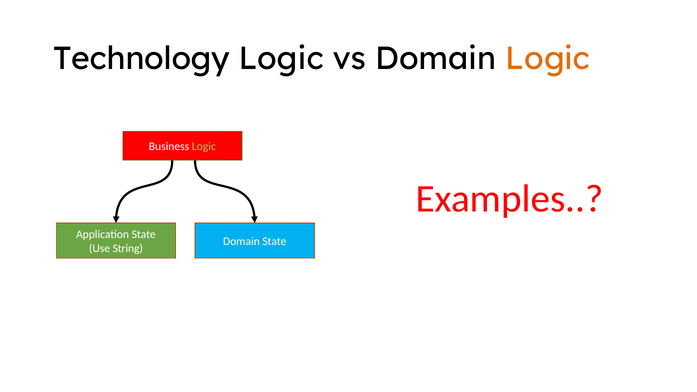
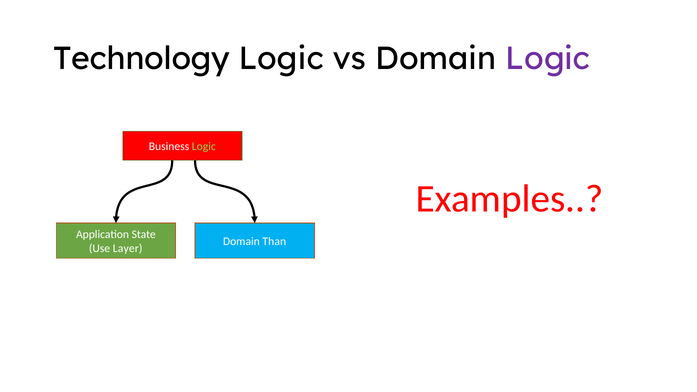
Logic at (548, 59) colour: orange -> purple
Domain State: State -> Than
String: String -> Layer
